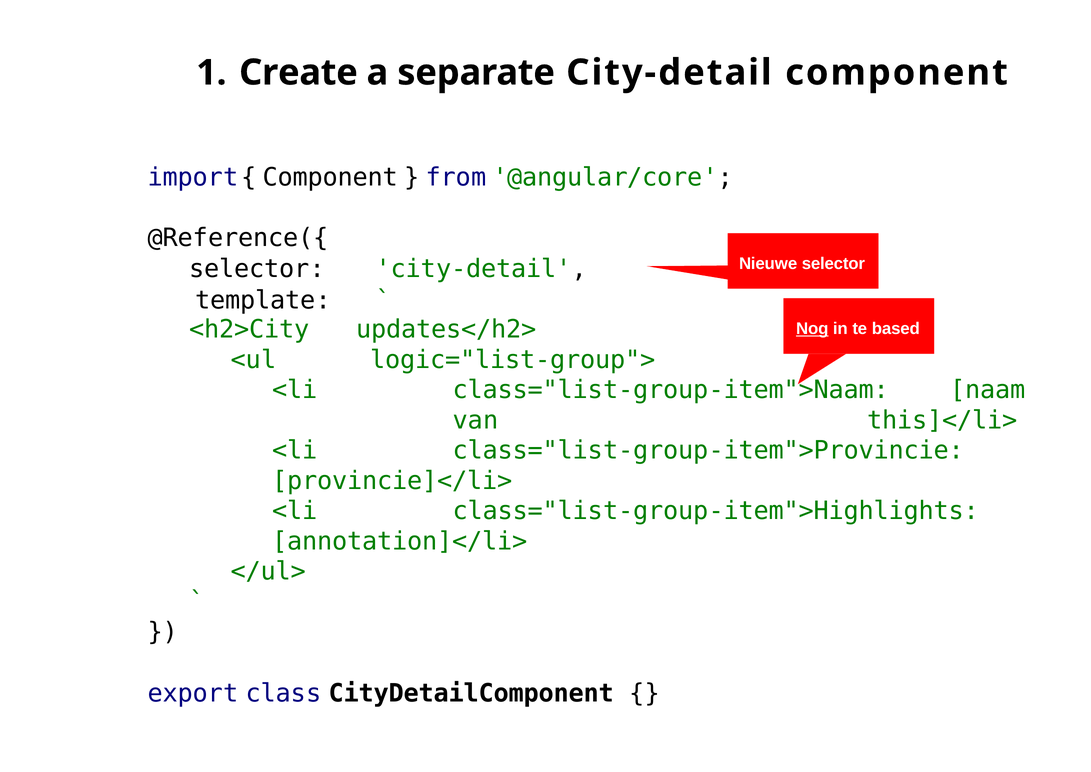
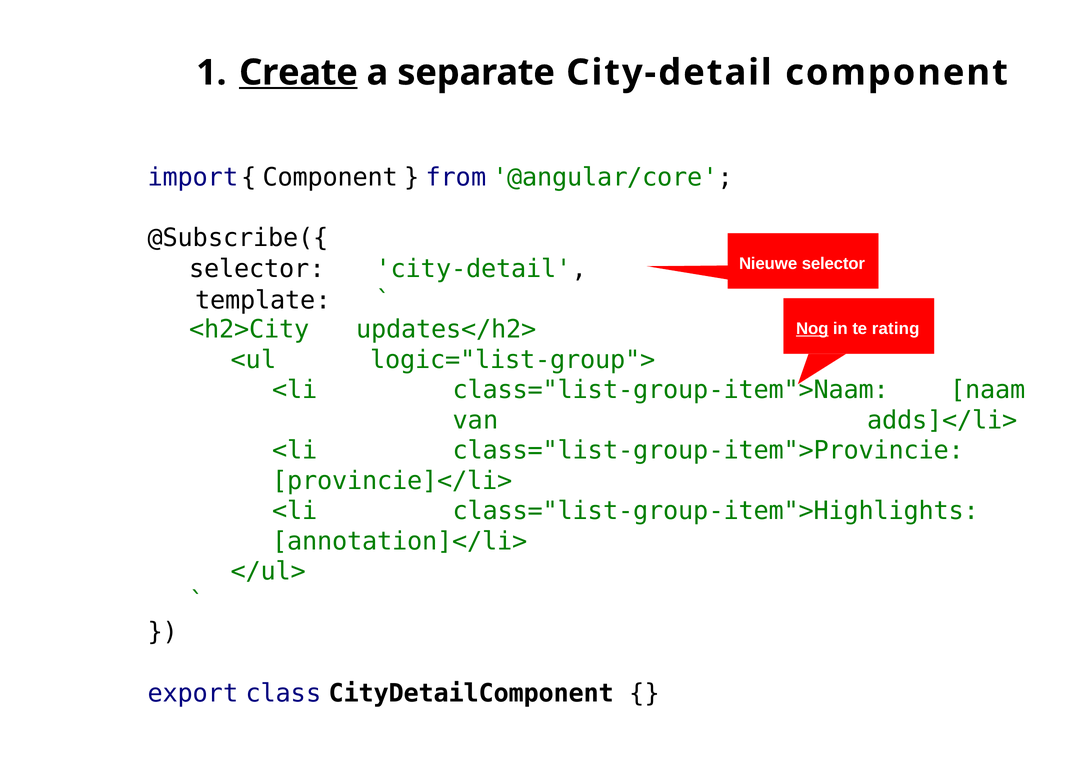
Create underline: none -> present
@Reference({: @Reference({ -> @Subscribe({
based: based -> rating
this]</li>: this]</li> -> adds]</li>
